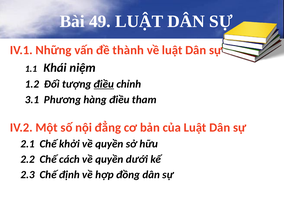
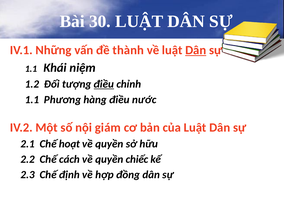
49: 49 -> 30
Dân at (196, 50) underline: none -> present
3.1 at (32, 100): 3.1 -> 1.1
tham: tham -> nước
đẳng: đẳng -> giám
khởi: khởi -> hoạt
dưới: dưới -> chiếc
